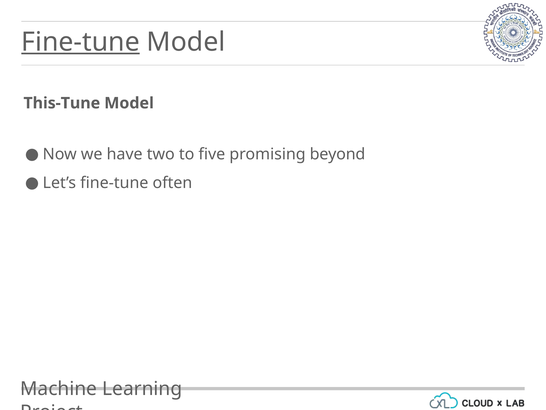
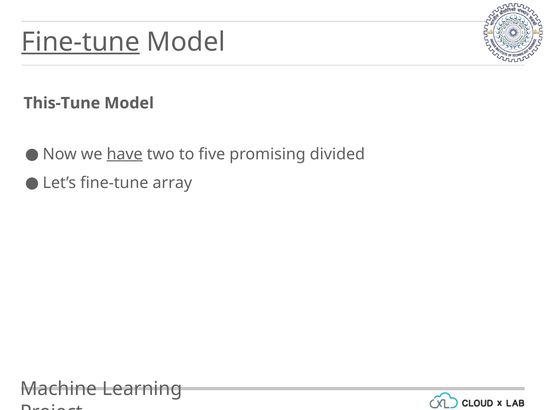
have underline: none -> present
beyond: beyond -> divided
often: often -> array
